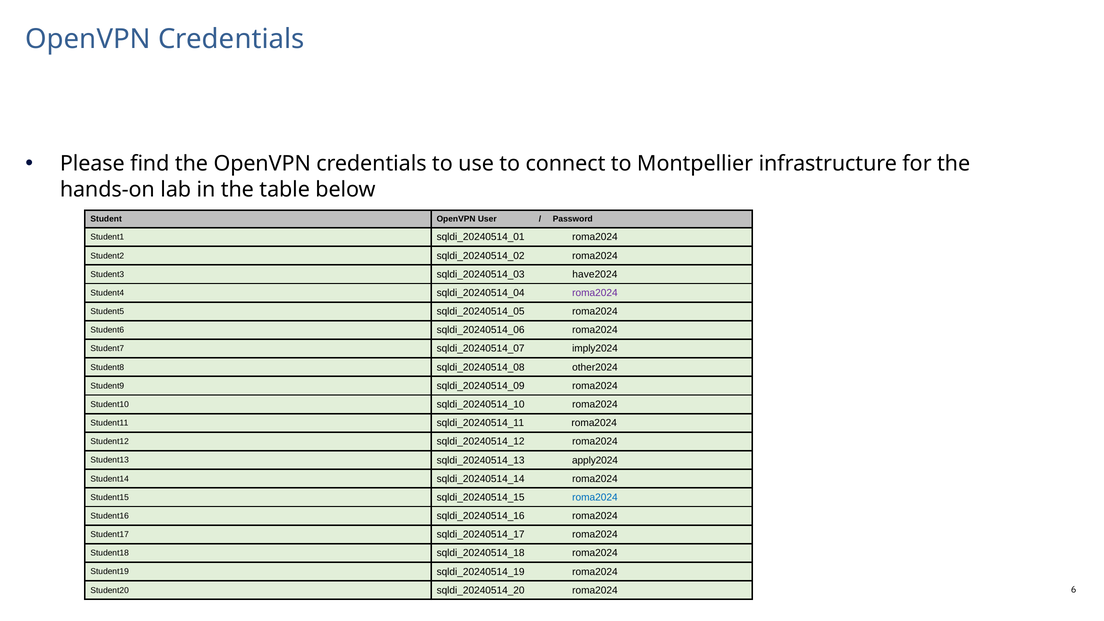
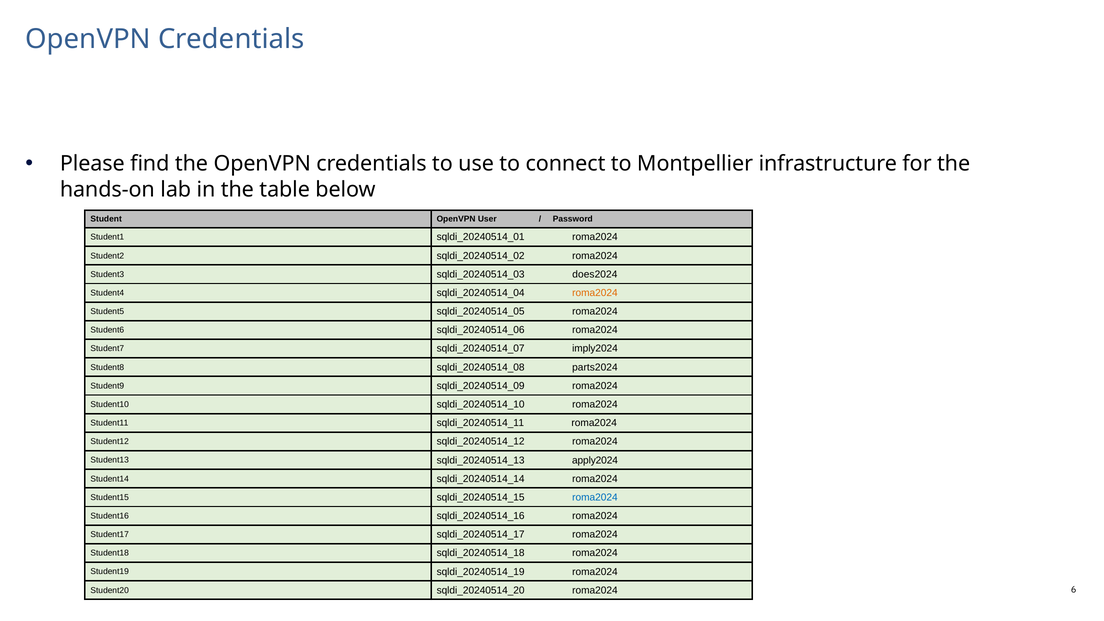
have2024: have2024 -> does2024
roma2024 at (595, 293) colour: purple -> orange
other2024: other2024 -> parts2024
